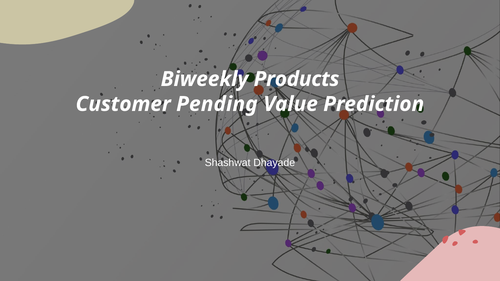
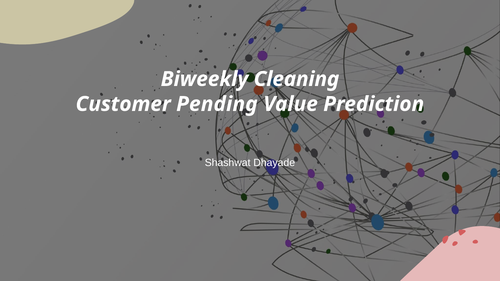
Products: Products -> Cleaning
